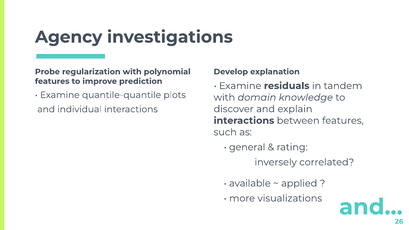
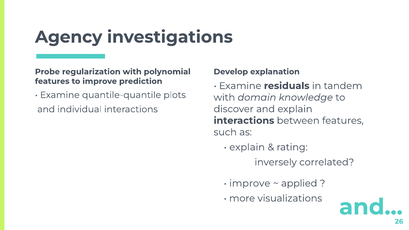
general at (247, 147): general -> explain
available at (250, 183): available -> improve
